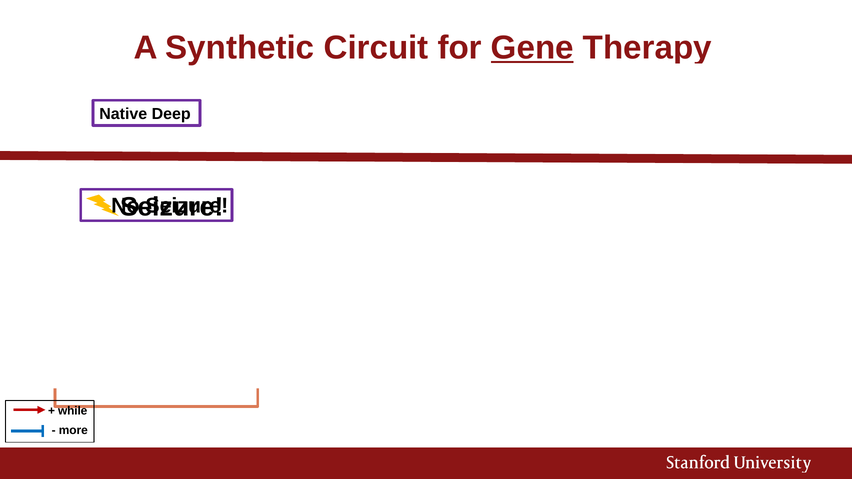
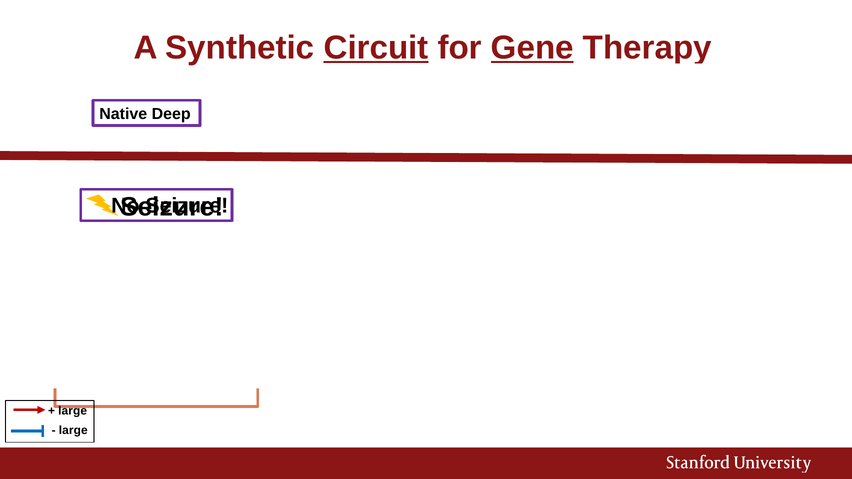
Circuit at (376, 48) underline: none -> present
while at (73, 411): while -> large
more at (73, 430): more -> large
